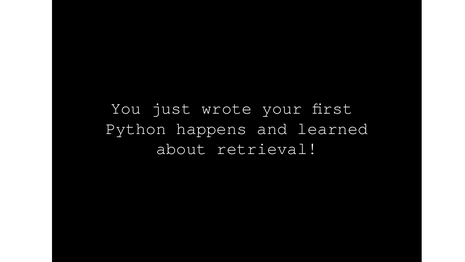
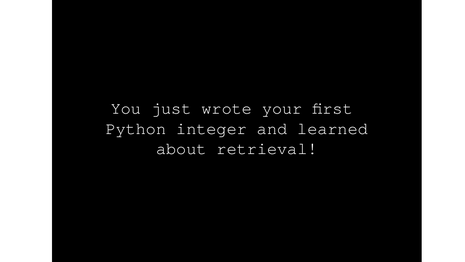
happens: happens -> integer
